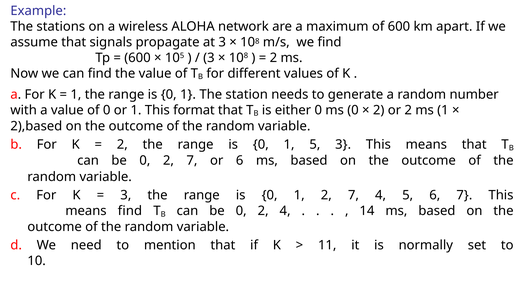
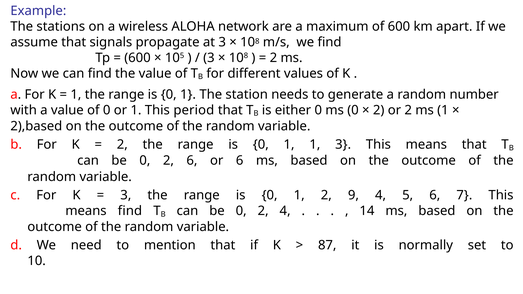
format: format -> period
1 5: 5 -> 1
0 2 7: 7 -> 6
1 2 7: 7 -> 9
11: 11 -> 87
